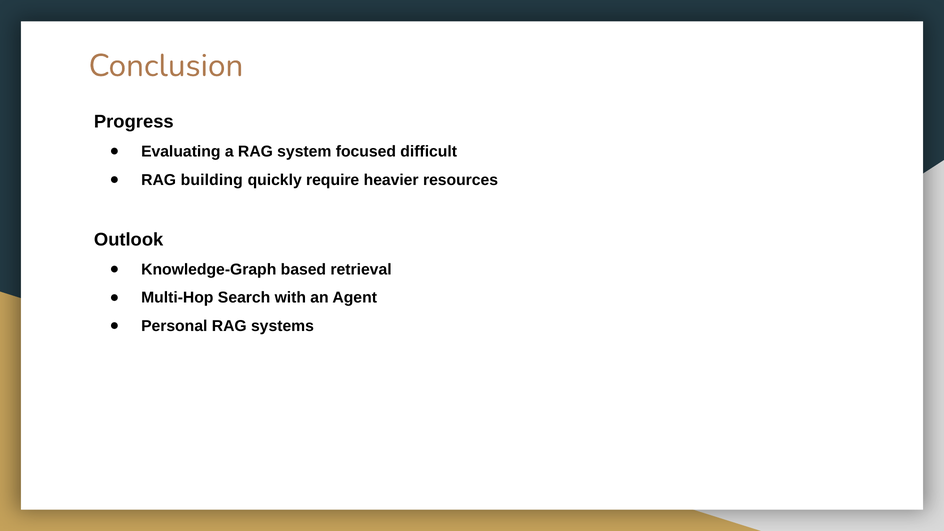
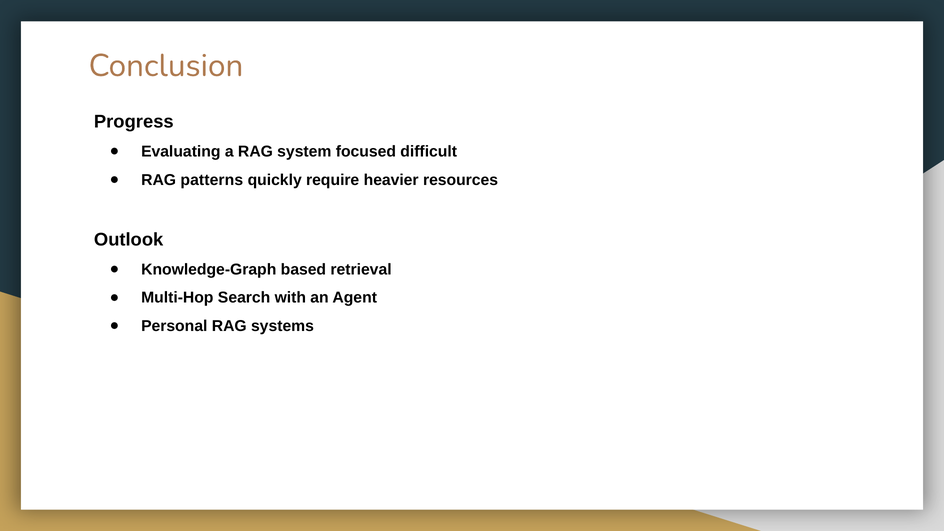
building: building -> patterns
